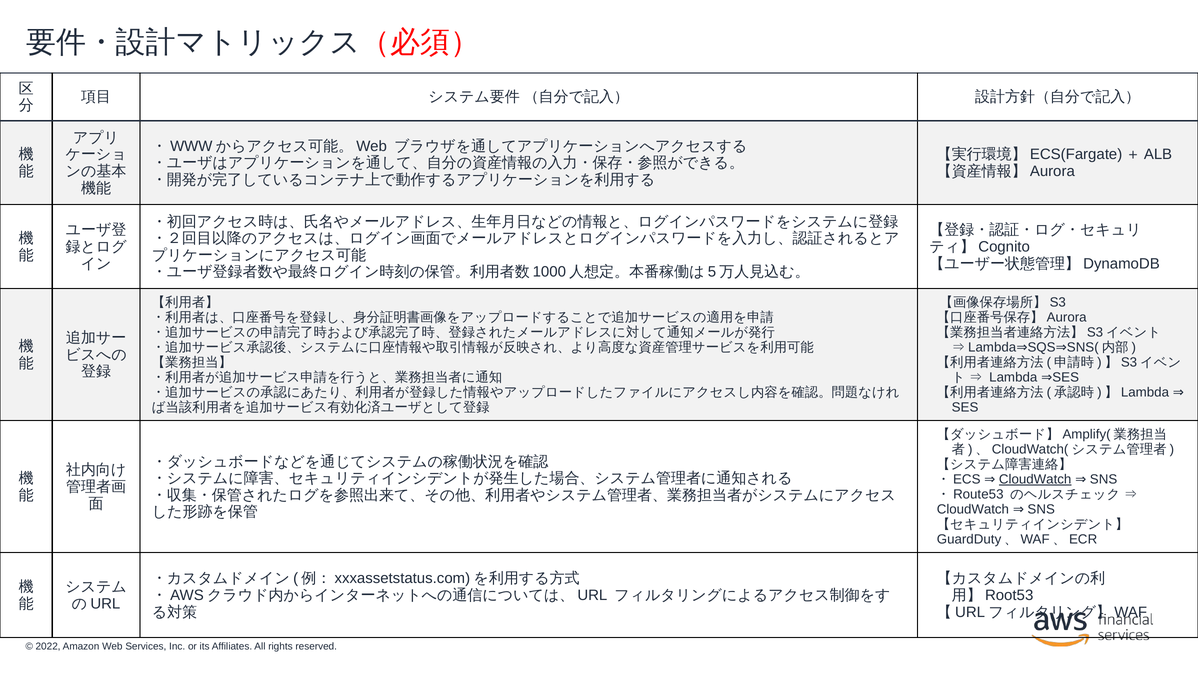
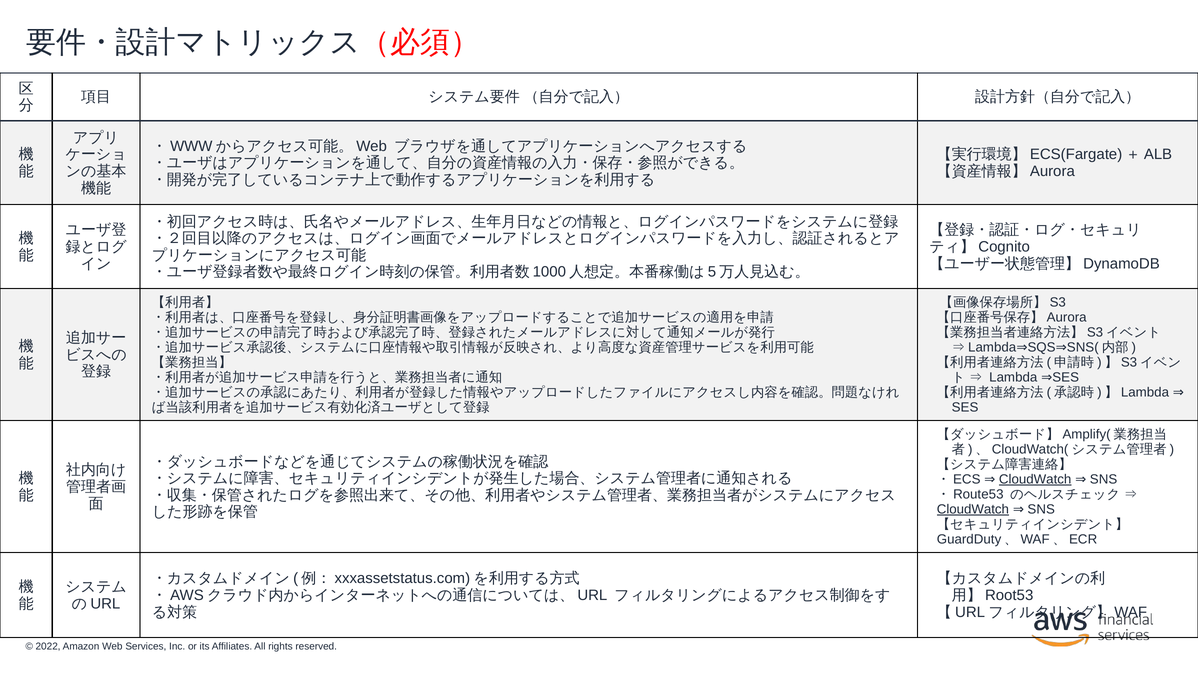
CloudWatch at (973, 509) underline: none -> present
